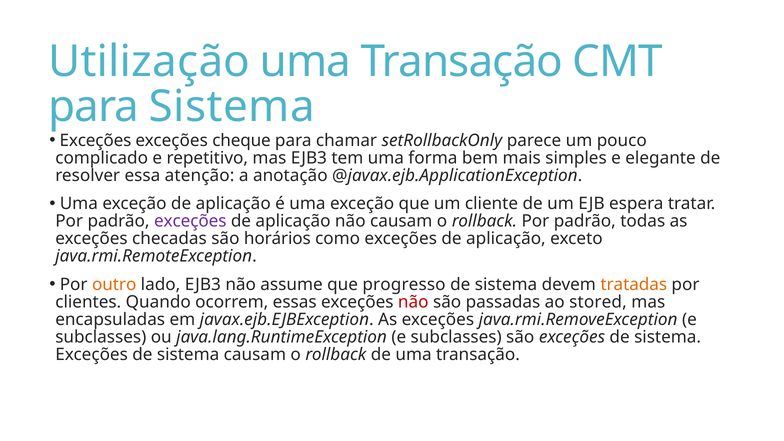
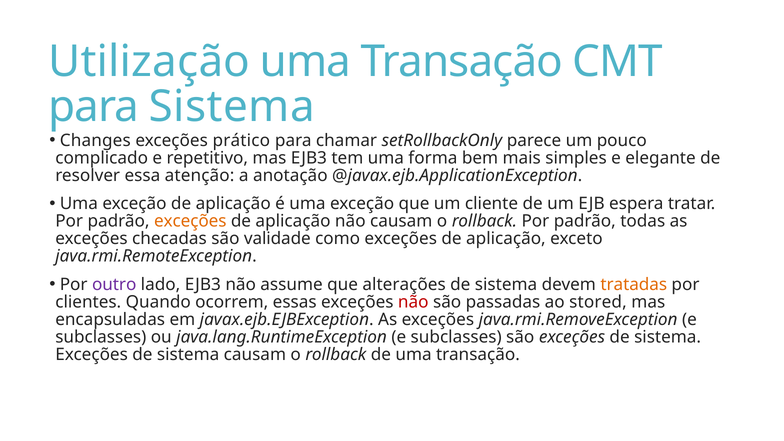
Exceções at (95, 141): Exceções -> Changes
cheque: cheque -> prático
exceções at (190, 221) colour: purple -> orange
horários: horários -> validade
outro colour: orange -> purple
progresso: progresso -> alterações
